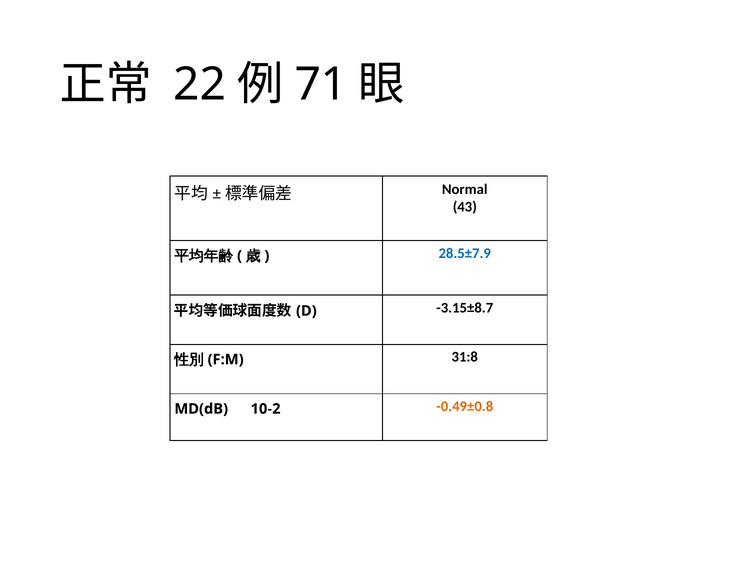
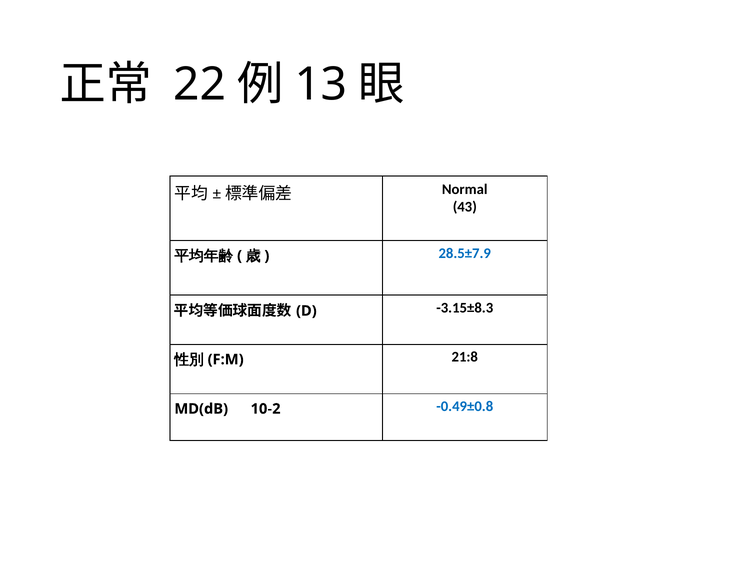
71: 71 -> 13
-3.15±8.7: -3.15±8.7 -> -3.15±8.3
31:8: 31:8 -> 21:8
-0.49±0.8 colour: orange -> blue
